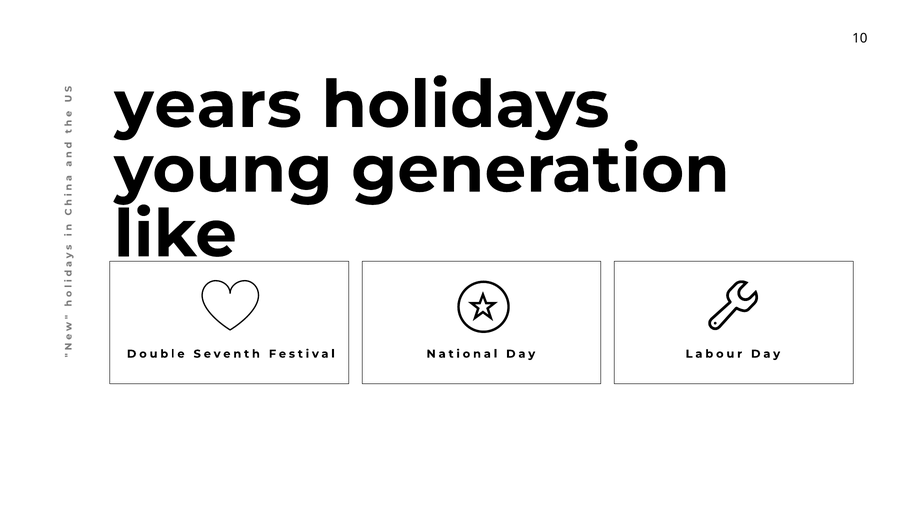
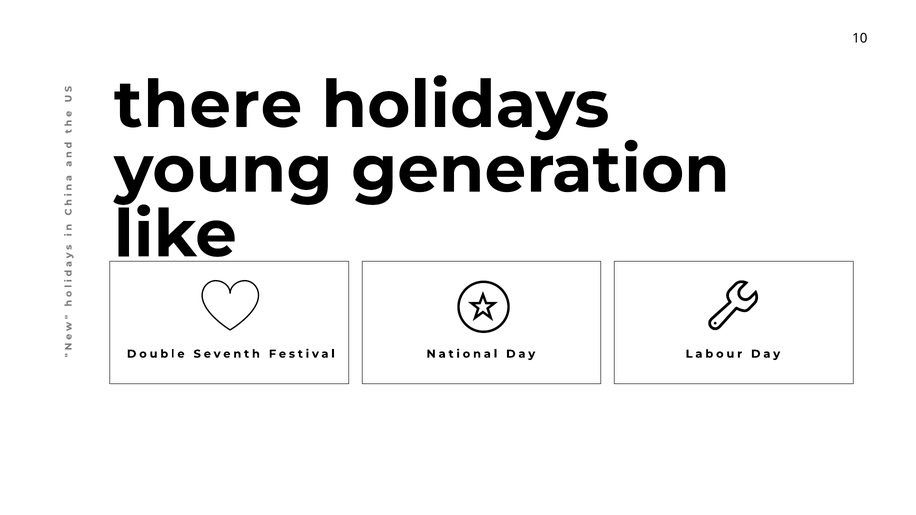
years: years -> there
